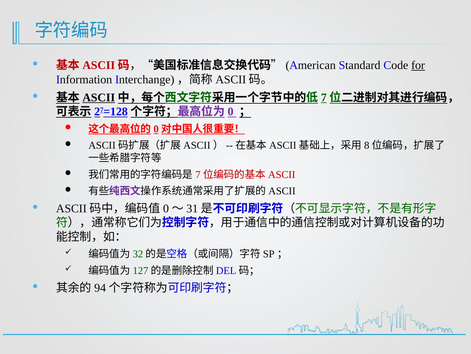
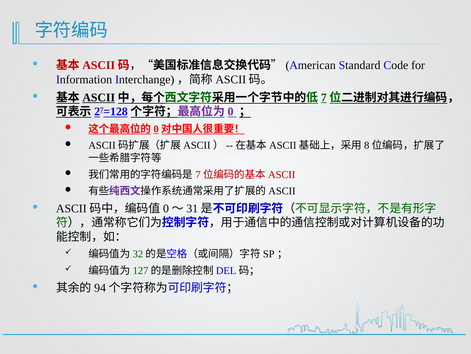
for underline: present -> none
